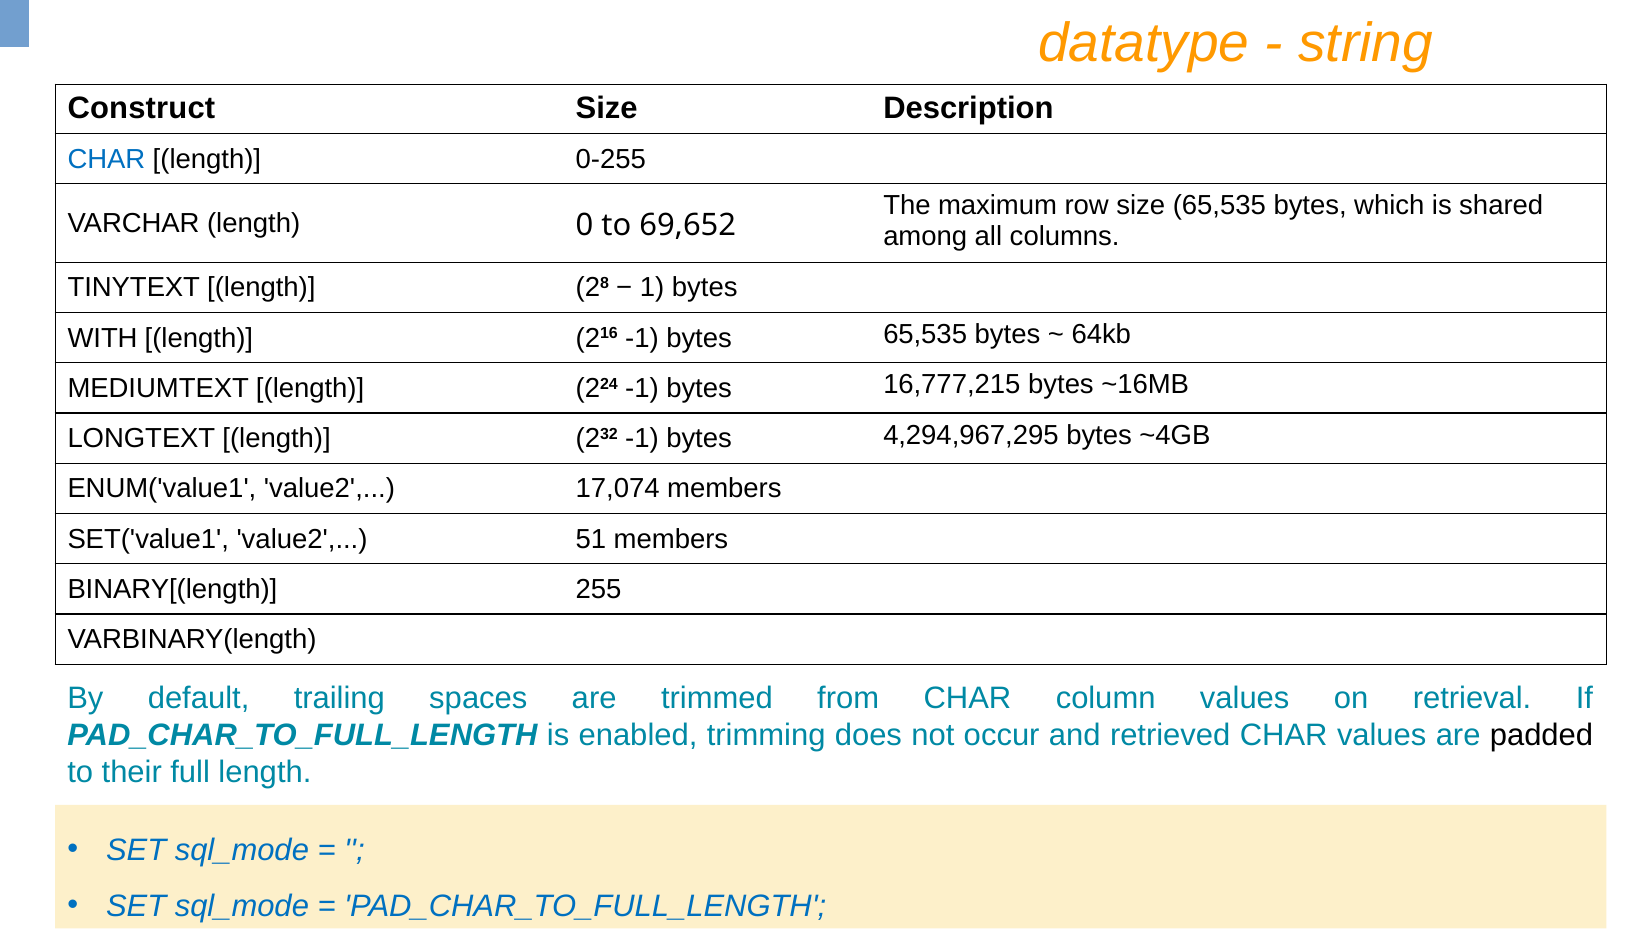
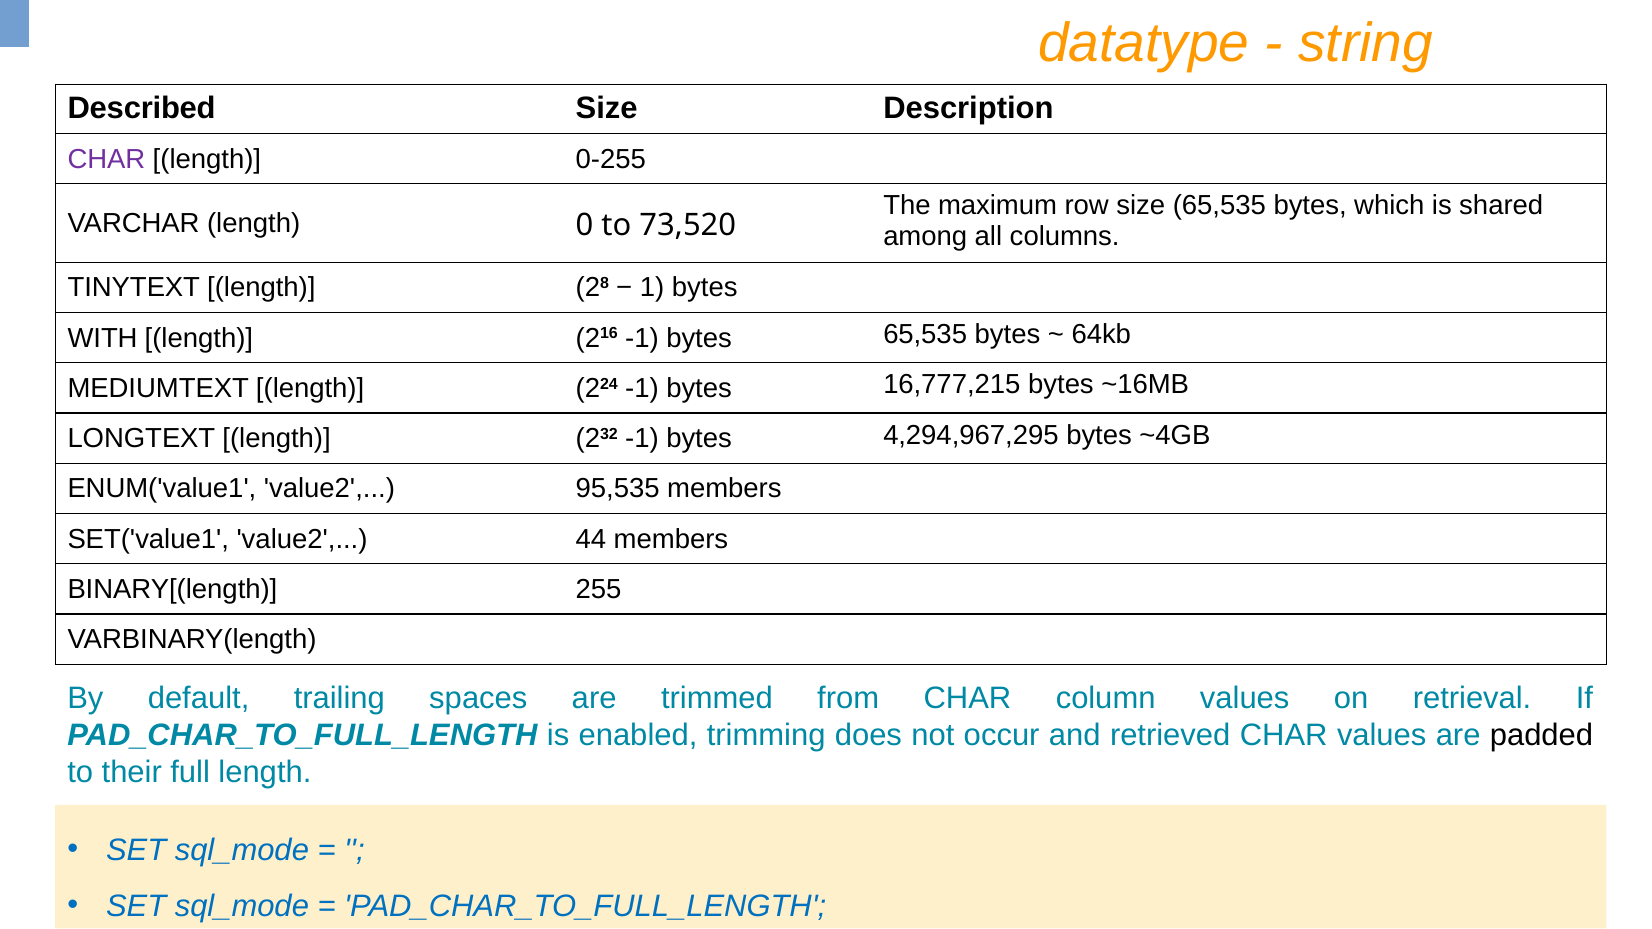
Construct: Construct -> Described
CHAR at (106, 159) colour: blue -> purple
69,652: 69,652 -> 73,520
17,074: 17,074 -> 95,535
51: 51 -> 44
